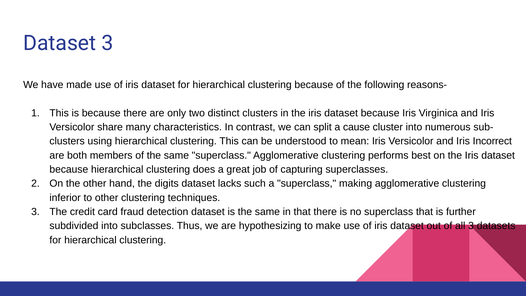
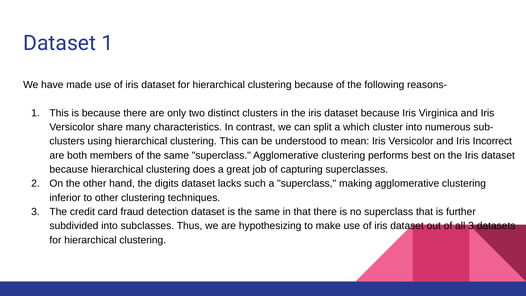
Dataset 3: 3 -> 1
cause: cause -> which
